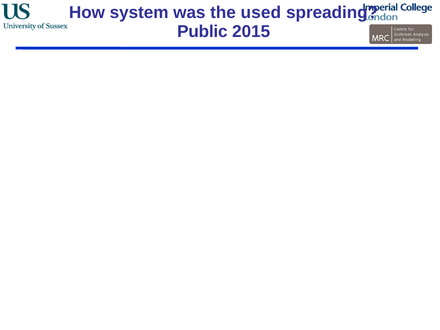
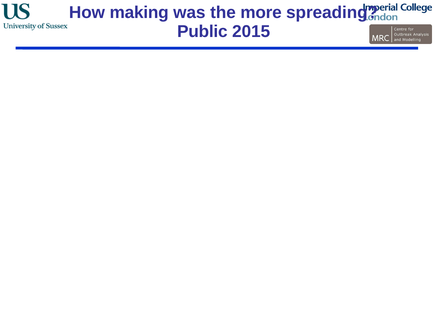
system: system -> making
used: used -> more
